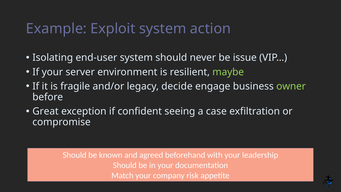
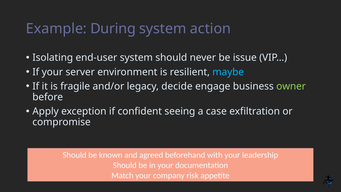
Exploit: Exploit -> During
maybe colour: light green -> light blue
Great: Great -> Apply
